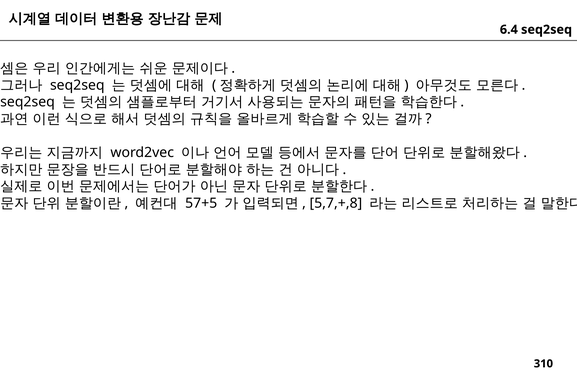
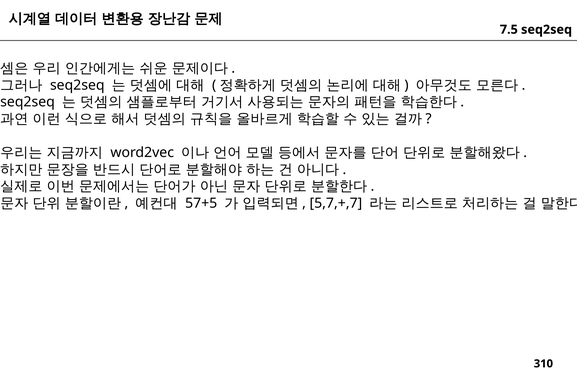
6.4: 6.4 -> 7.5
5,7,+,8: 5,7,+,8 -> 5,7,+,7
